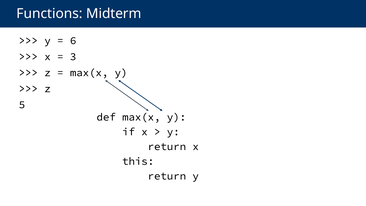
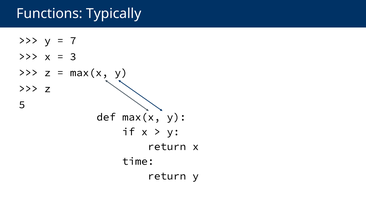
Midterm: Midterm -> Typically
6: 6 -> 7
this: this -> time
